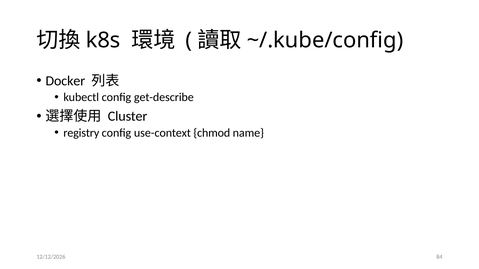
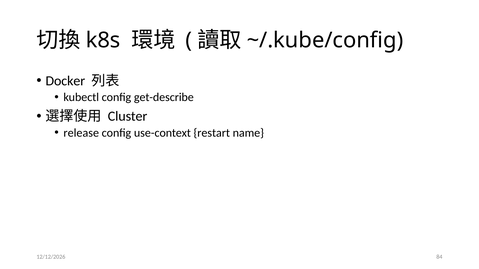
registry: registry -> release
chmod: chmod -> restart
